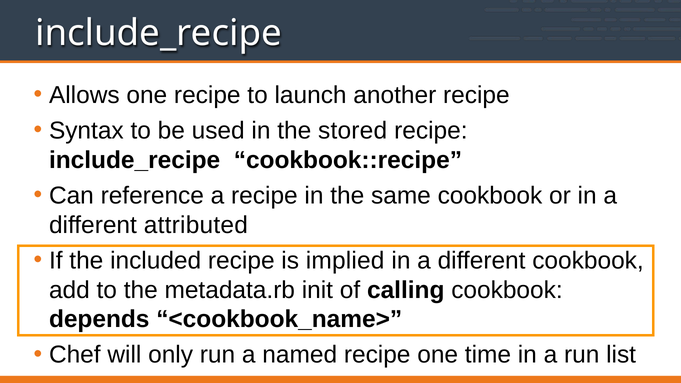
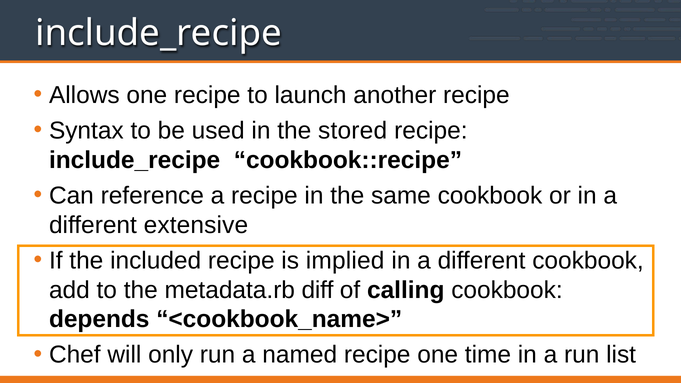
attributed: attributed -> extensive
init: init -> diff
